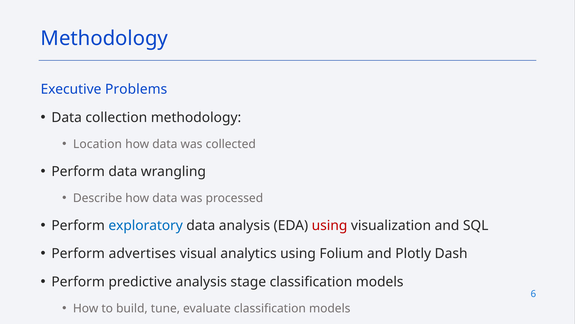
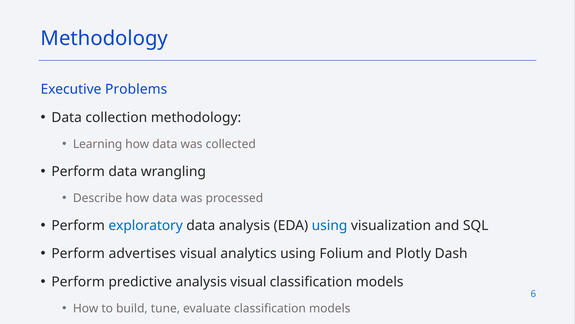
Location: Location -> Learning
using at (330, 225) colour: red -> blue
analysis stage: stage -> visual
